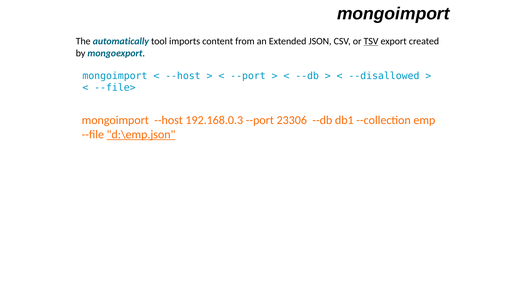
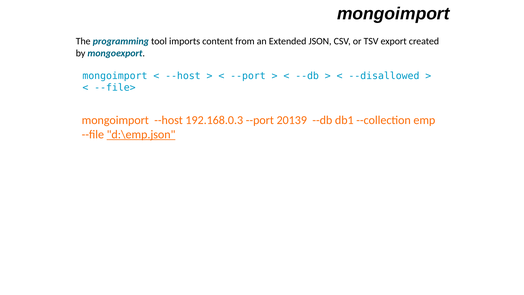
automatically: automatically -> programming
TSV underline: present -> none
23306: 23306 -> 20139
